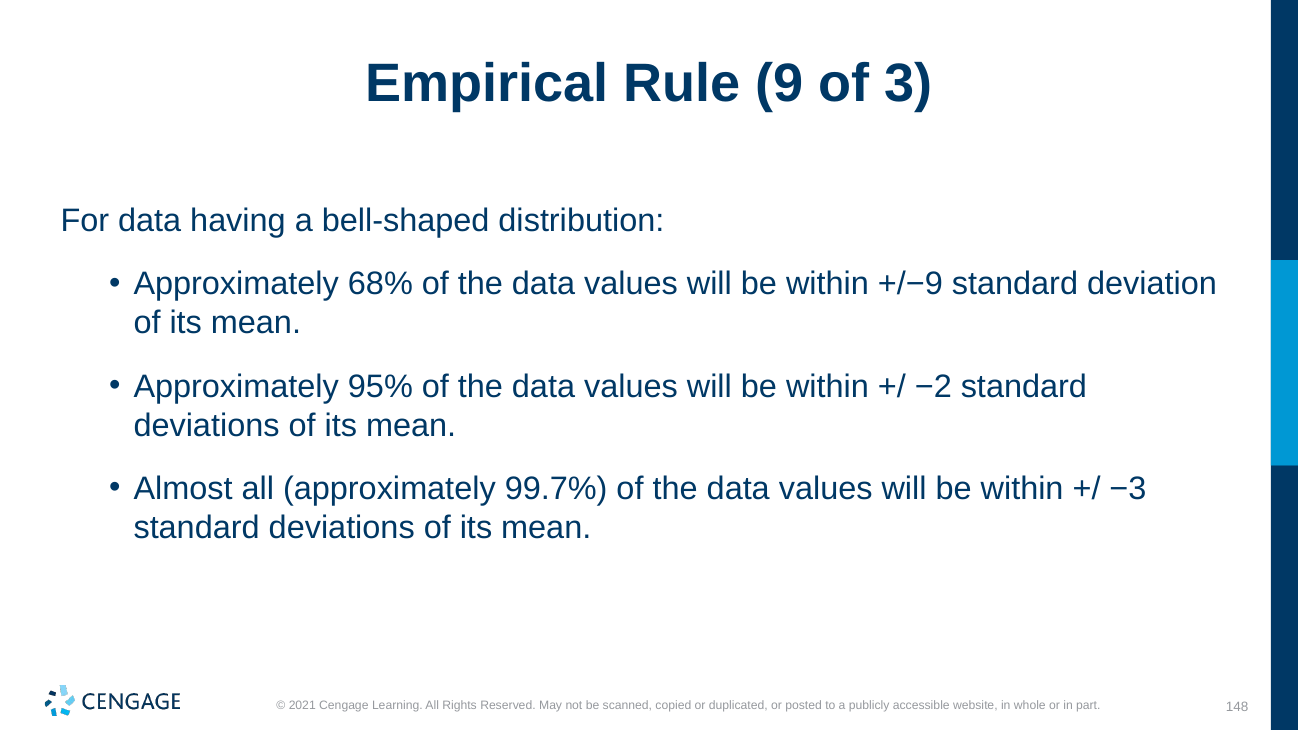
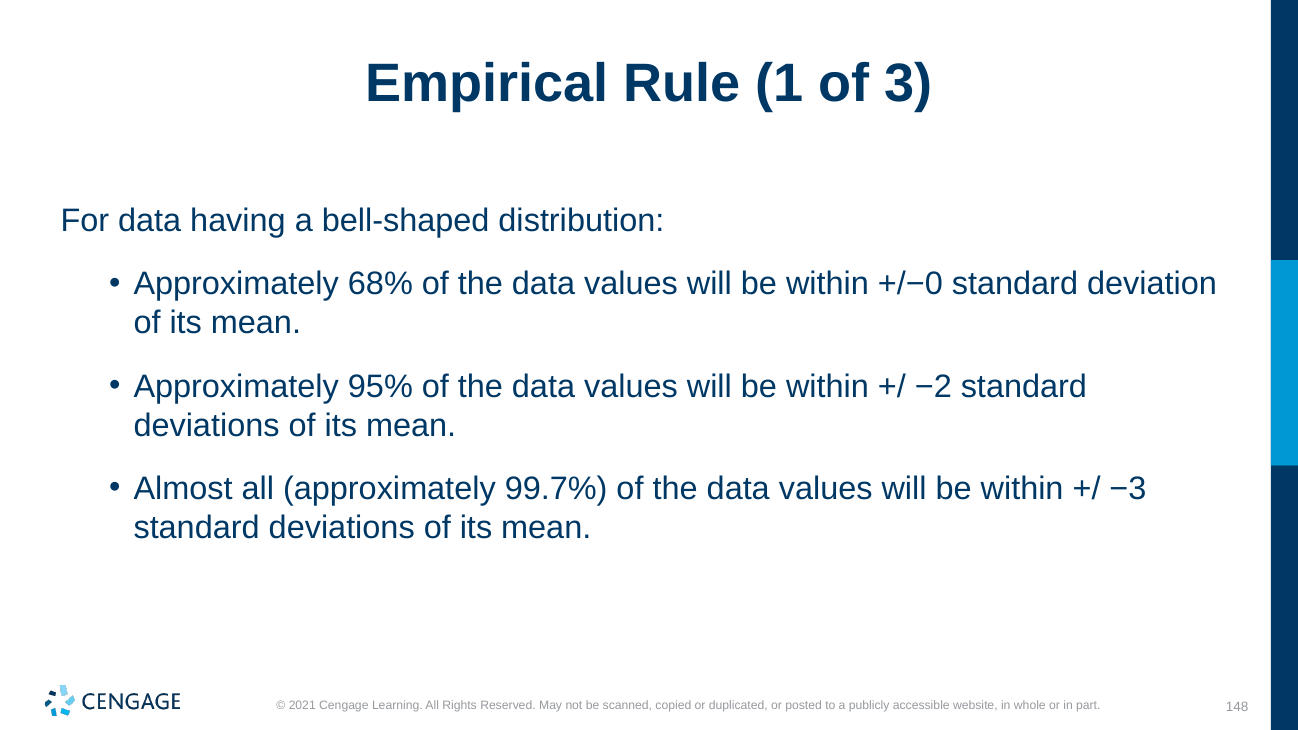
9: 9 -> 1
+/−9: +/−9 -> +/−0
